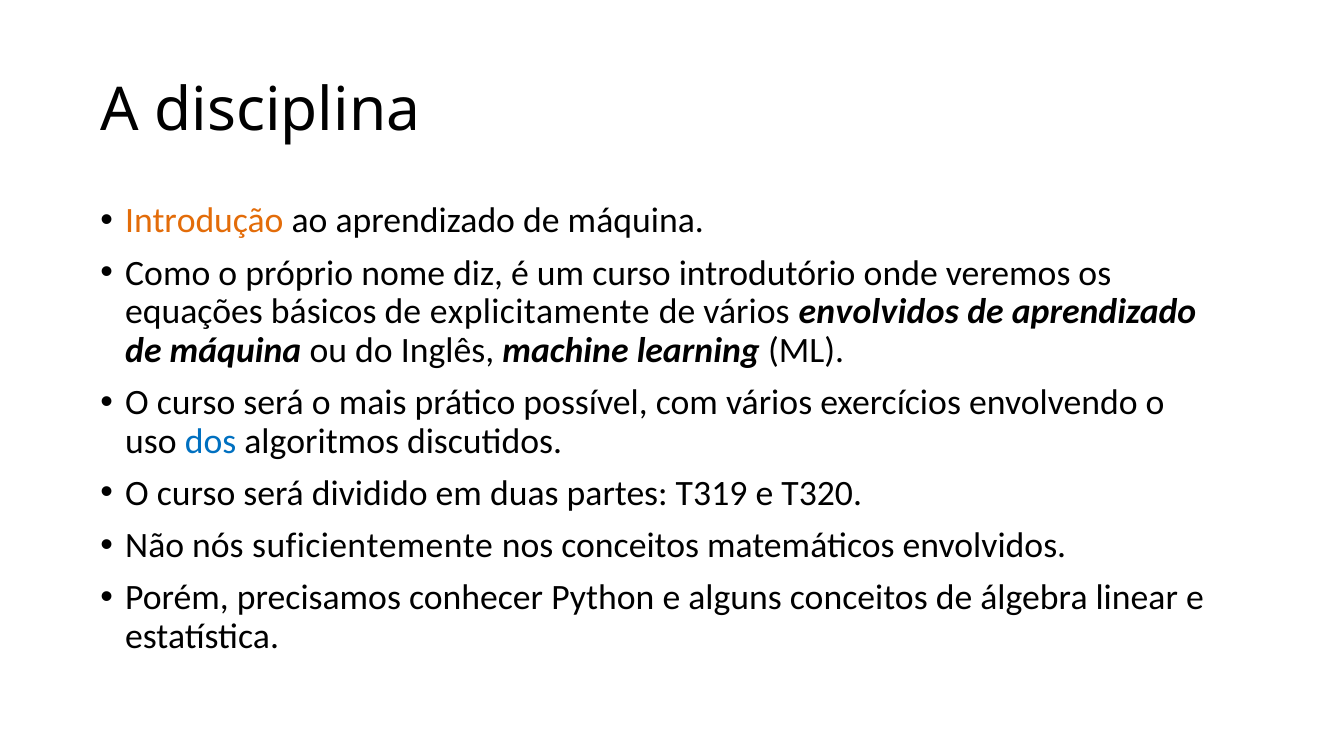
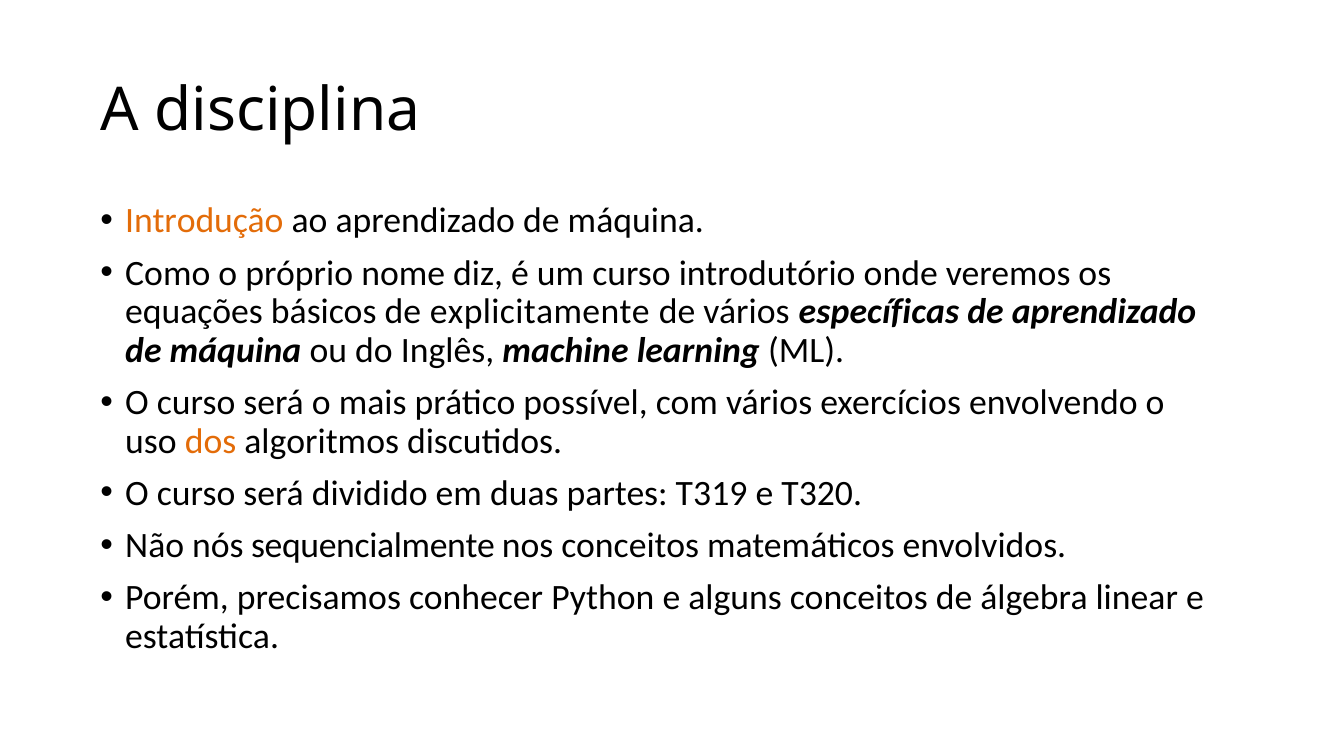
vários envolvidos: envolvidos -> específicas
dos colour: blue -> orange
suficientemente: suficientemente -> sequencialmente
